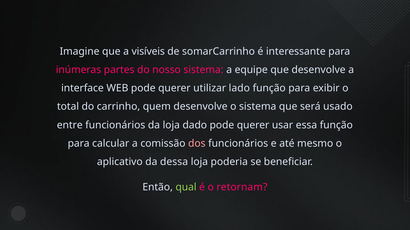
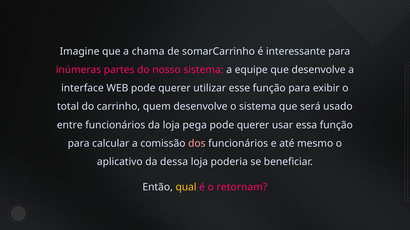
visíveis: visíveis -> chama
lado: lado -> esse
dado: dado -> pega
qual colour: light green -> yellow
